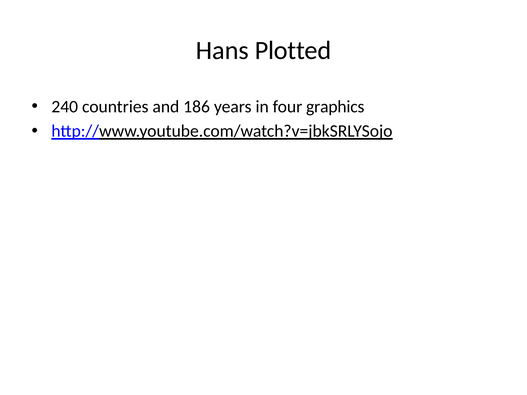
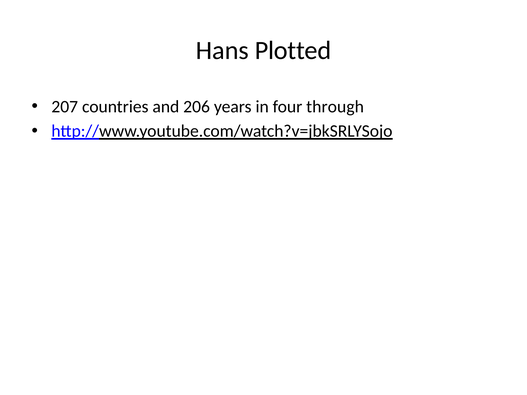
240: 240 -> 207
186: 186 -> 206
graphics: graphics -> through
